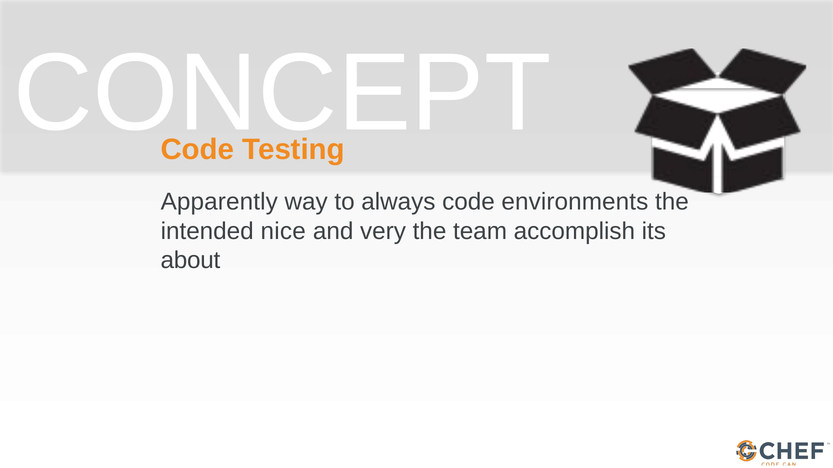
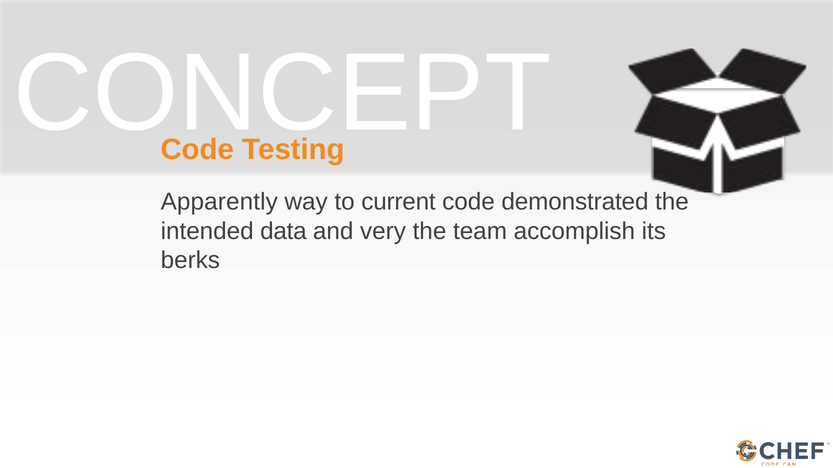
always: always -> current
environments: environments -> demonstrated
nice: nice -> data
about: about -> berks
